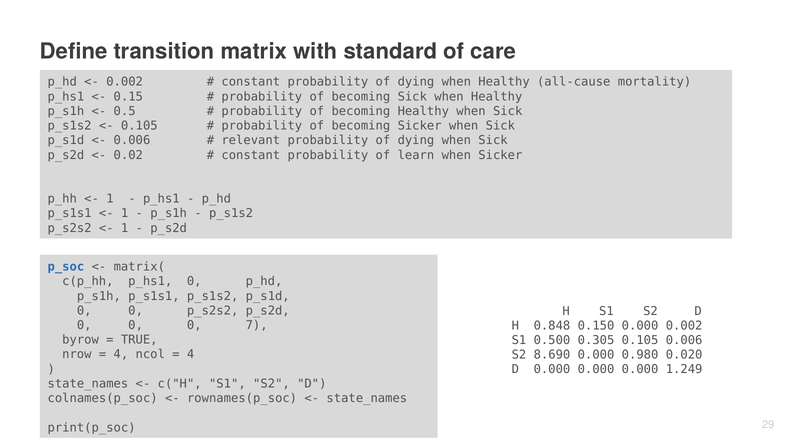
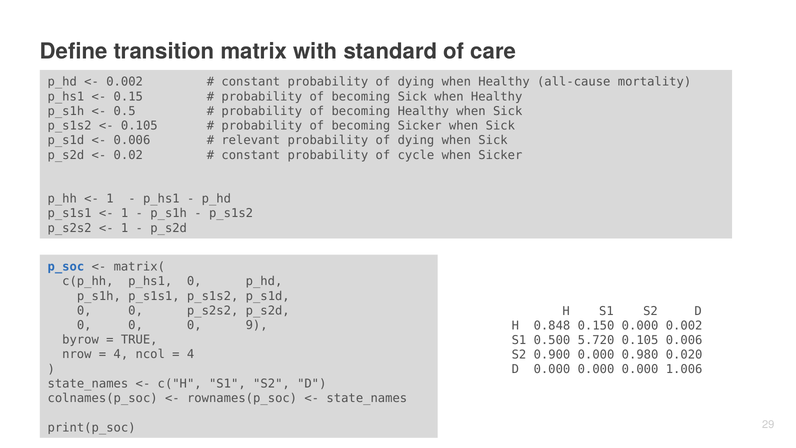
learn: learn -> cycle
7: 7 -> 9
0.305: 0.305 -> 5.720
8.690: 8.690 -> 0.900
1.249: 1.249 -> 1.006
